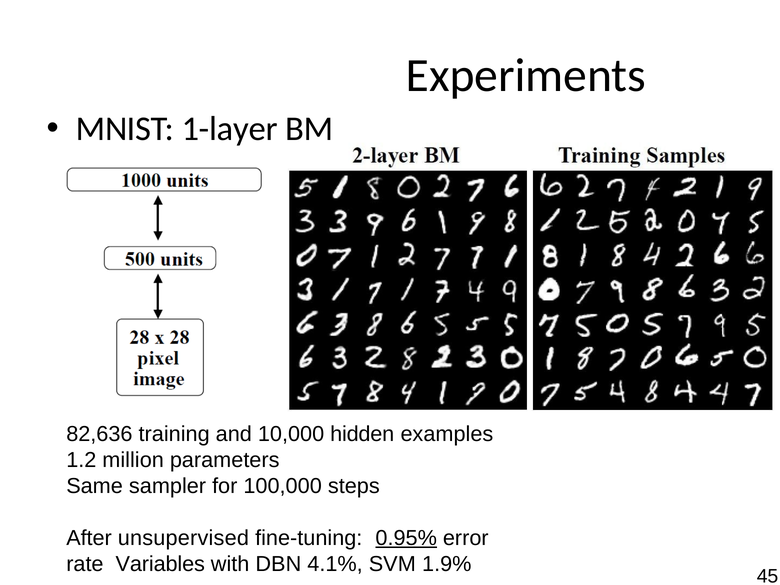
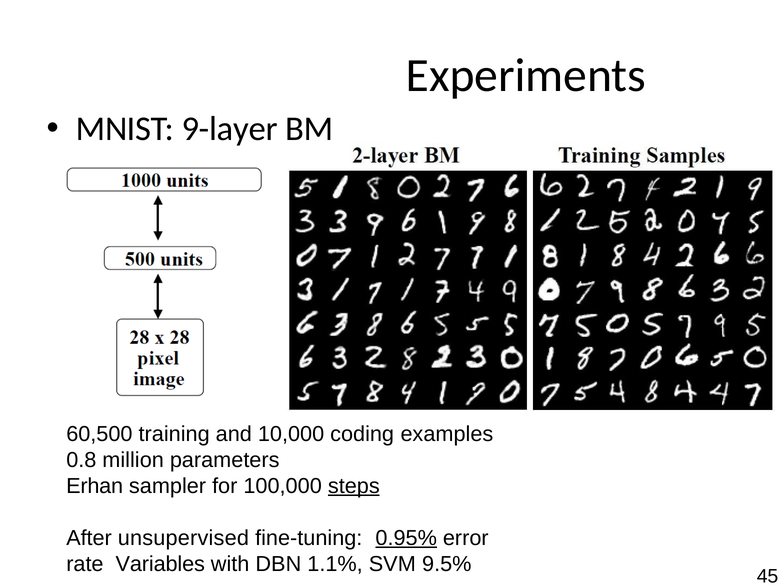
1-layer: 1-layer -> 9-layer
82,636: 82,636 -> 60,500
hidden: hidden -> coding
1.2: 1.2 -> 0.8
Same: Same -> Erhan
steps underline: none -> present
4.1%: 4.1% -> 1.1%
1.9%: 1.9% -> 9.5%
